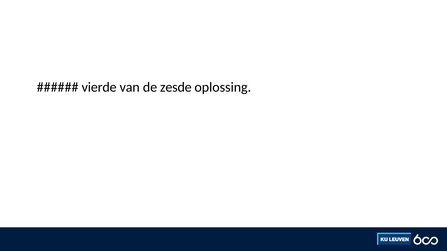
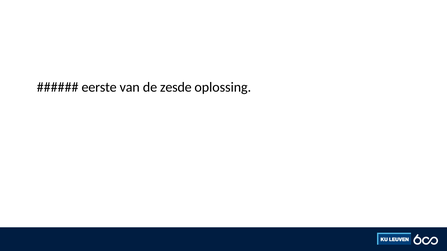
vierde: vierde -> eerste
